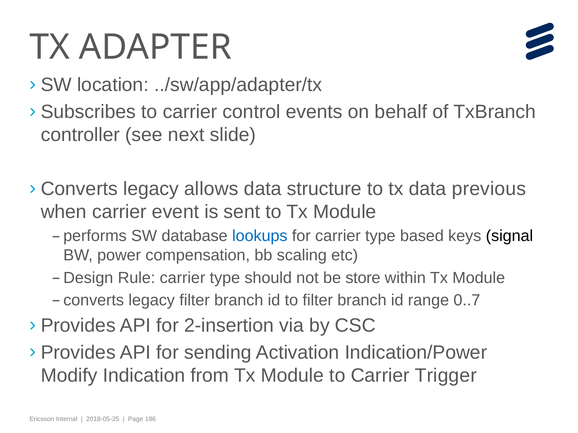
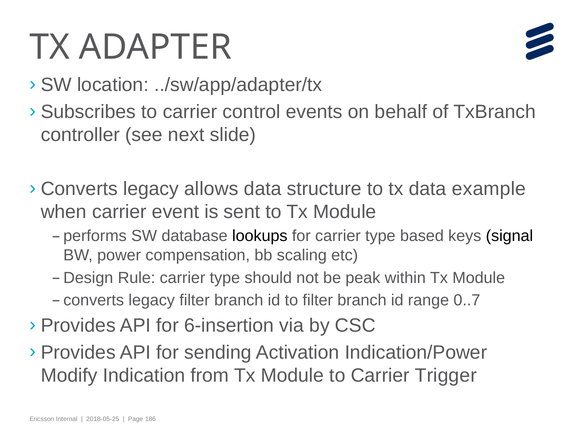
previous: previous -> example
lookups colour: blue -> black
store: store -> peak
2-insertion: 2-insertion -> 6-insertion
